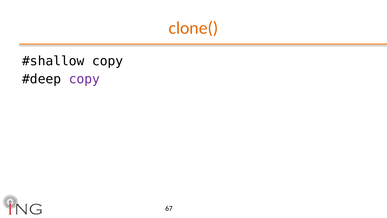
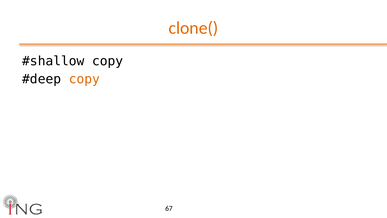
copy at (84, 79) colour: purple -> orange
